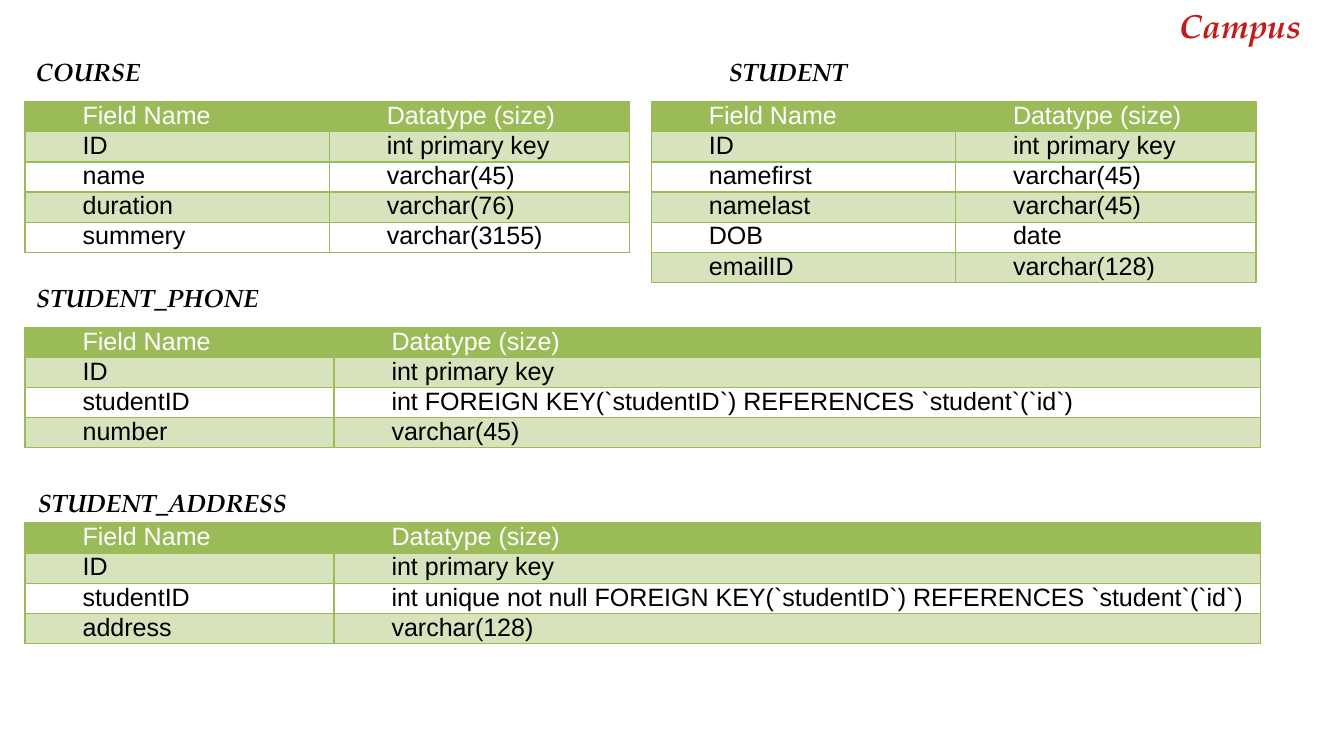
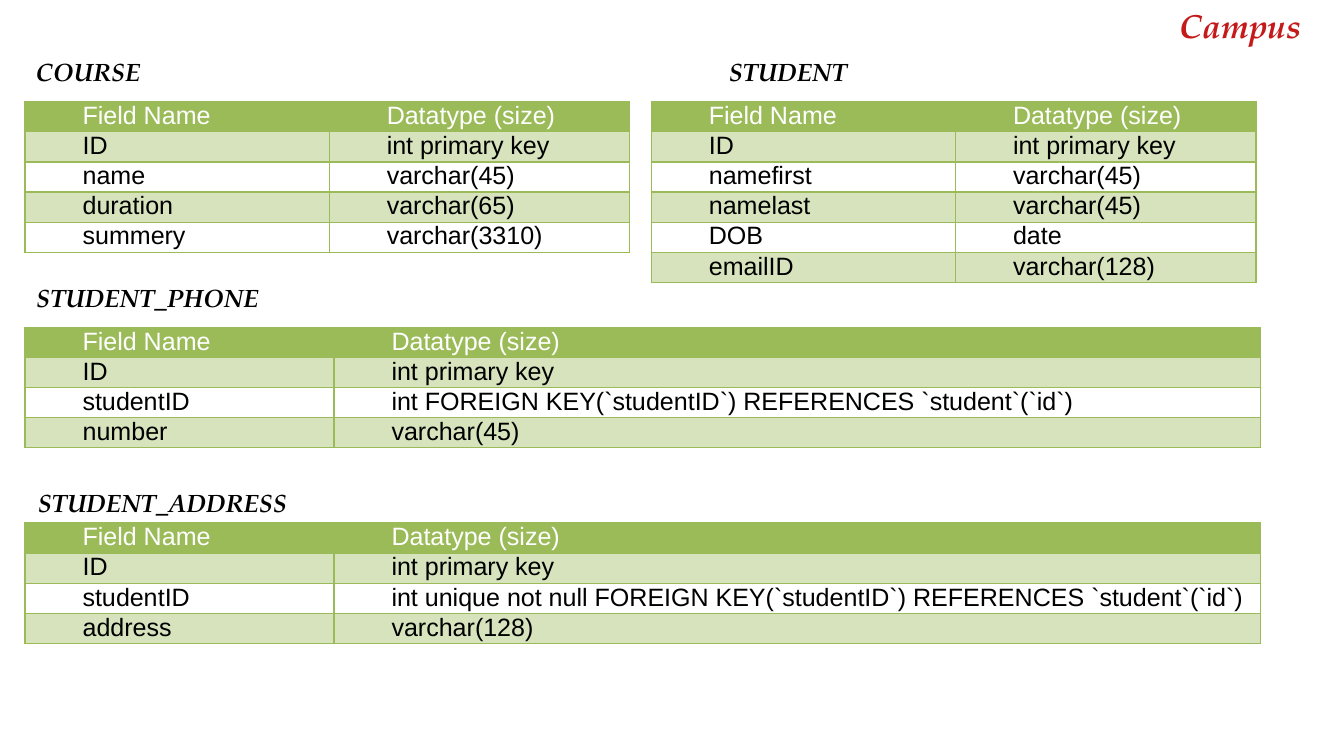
varchar(76: varchar(76 -> varchar(65
varchar(3155: varchar(3155 -> varchar(3310
